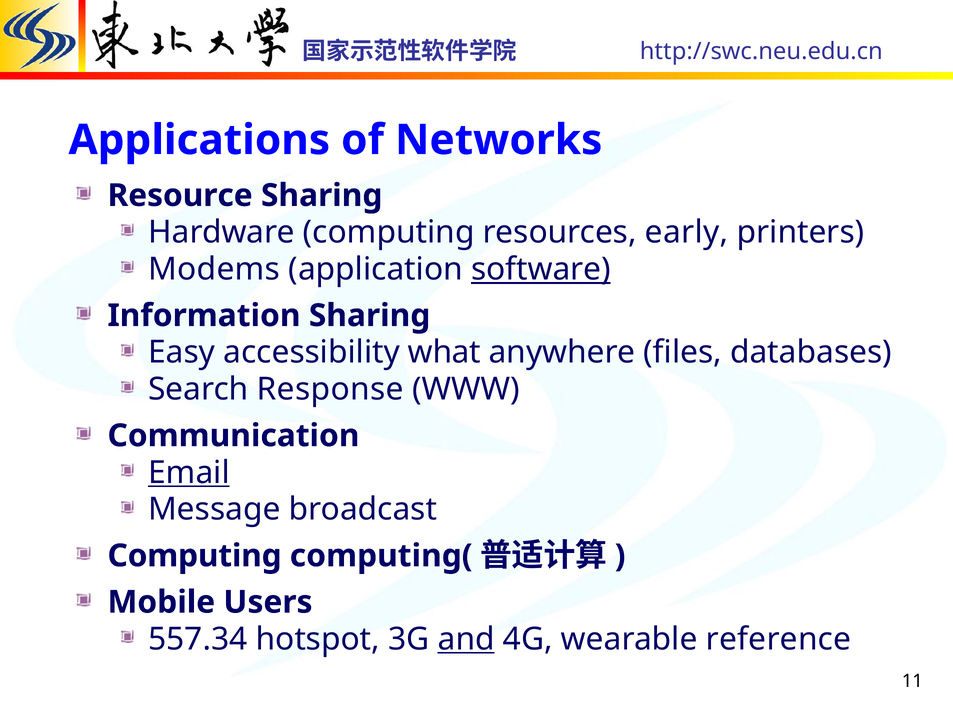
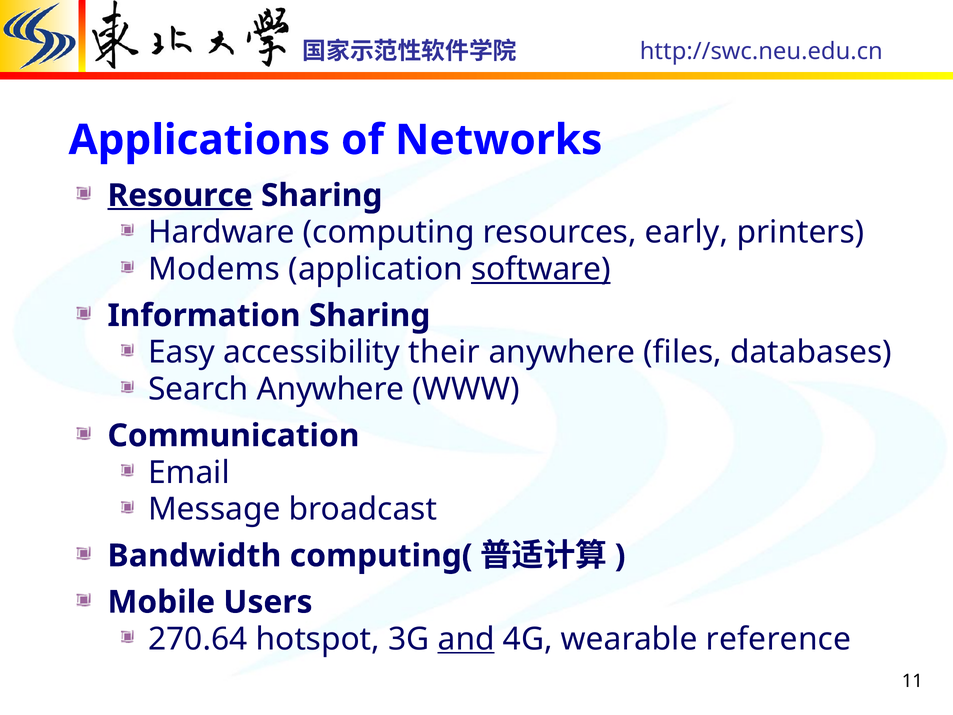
Resource underline: none -> present
what: what -> their
Search Response: Response -> Anywhere
Email underline: present -> none
Computing at (195, 556): Computing -> Bandwidth
557.34: 557.34 -> 270.64
